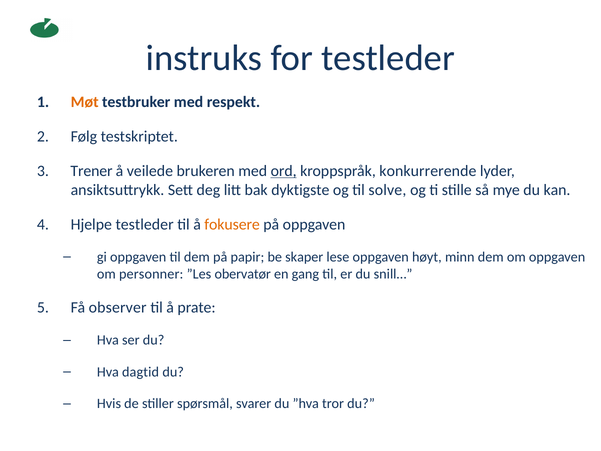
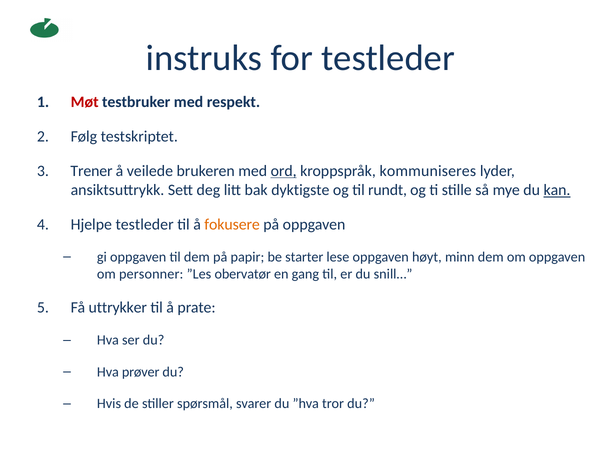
Møt colour: orange -> red
konkurrerende: konkurrerende -> kommuniseres
solve: solve -> rundt
kan underline: none -> present
skaper: skaper -> starter
observer: observer -> uttrykker
dagtid: dagtid -> prøver
